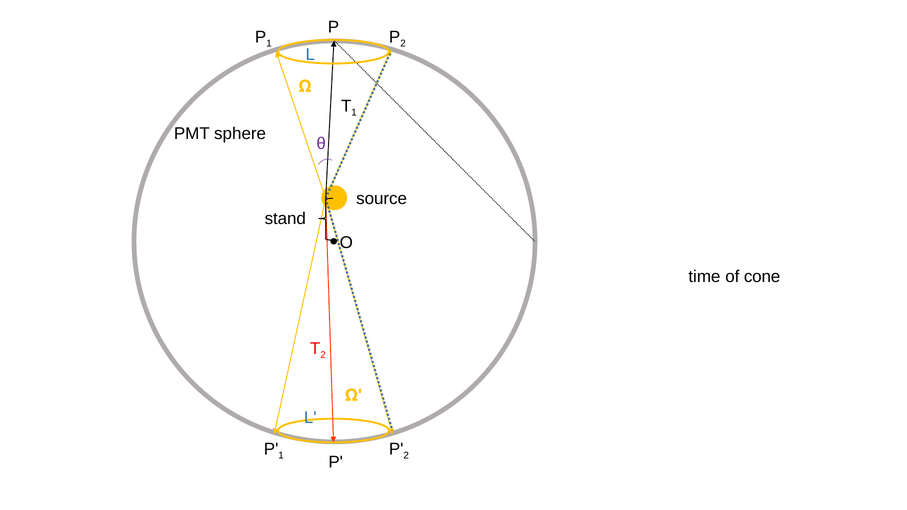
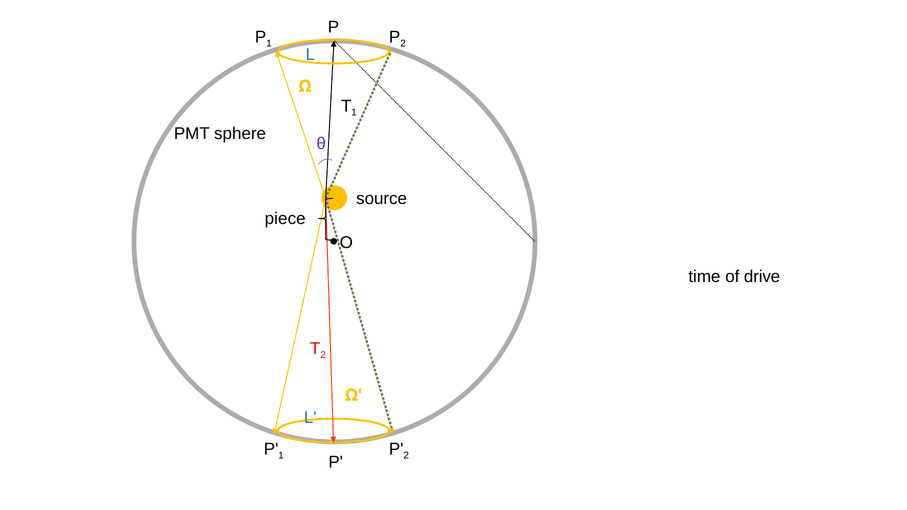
stand: stand -> piece
cone: cone -> drive
